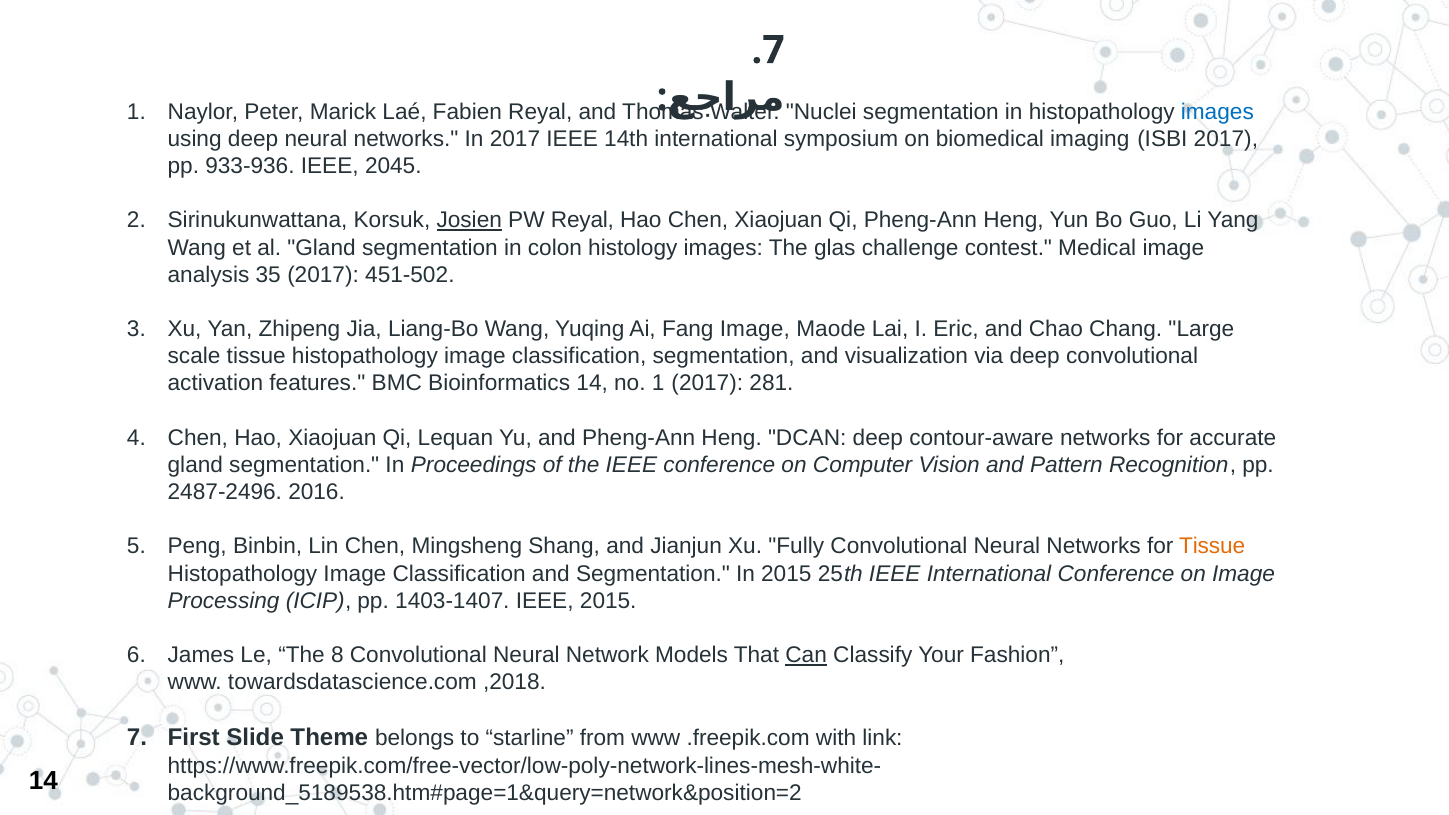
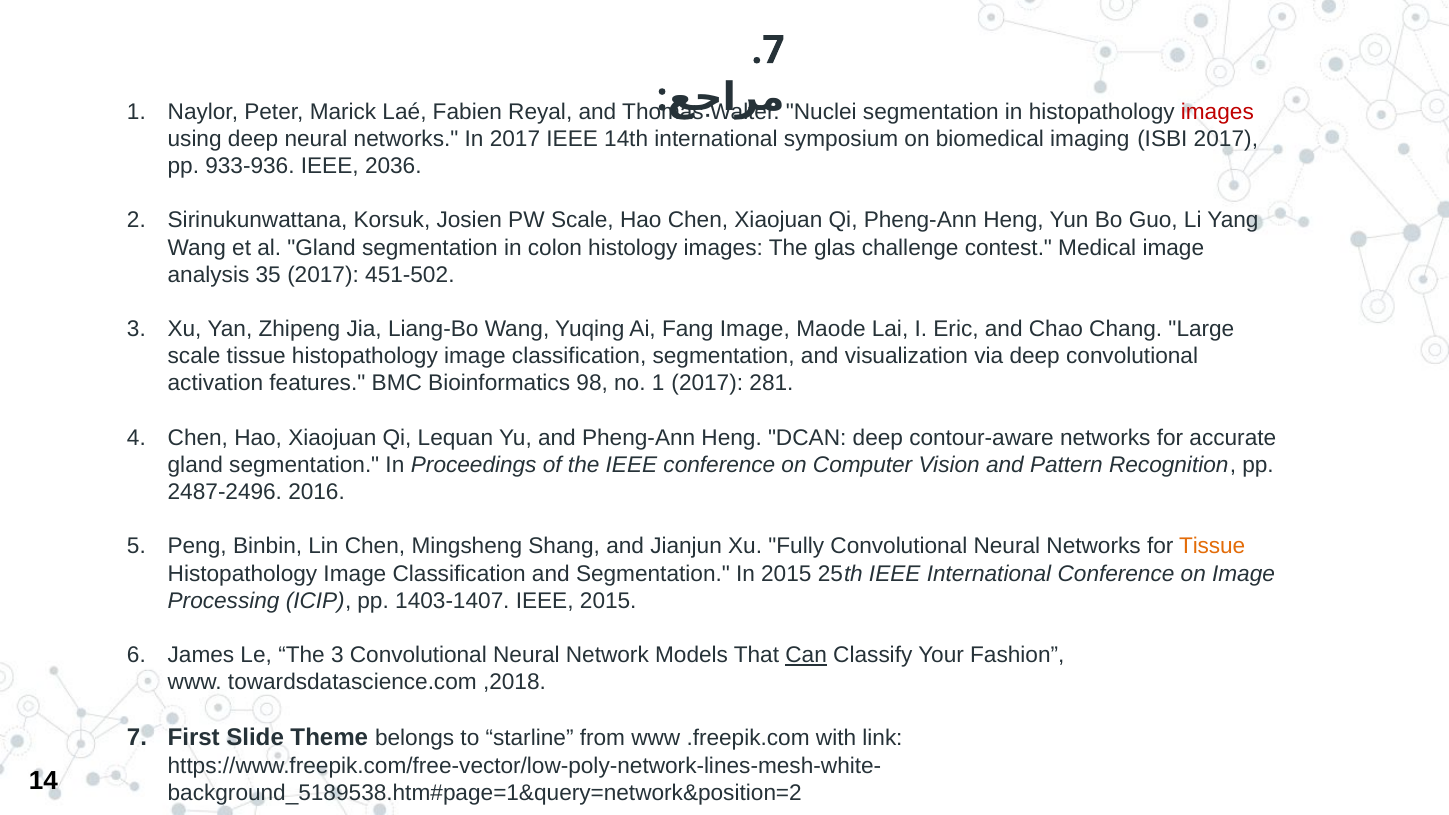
images at (1217, 112) colour: blue -> red
2045: 2045 -> 2036
Josien underline: present -> none
PW Reyal: Reyal -> Scale
Bioinformatics 14: 14 -> 98
The 8: 8 -> 3
